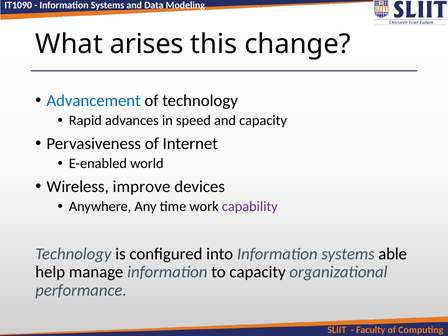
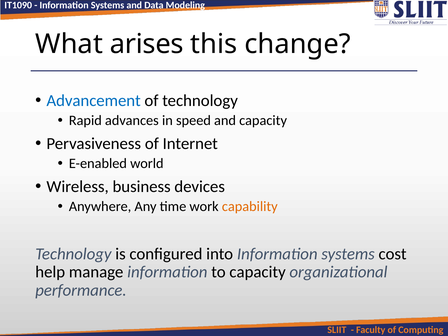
improve: improve -> business
capability colour: purple -> orange
able: able -> cost
